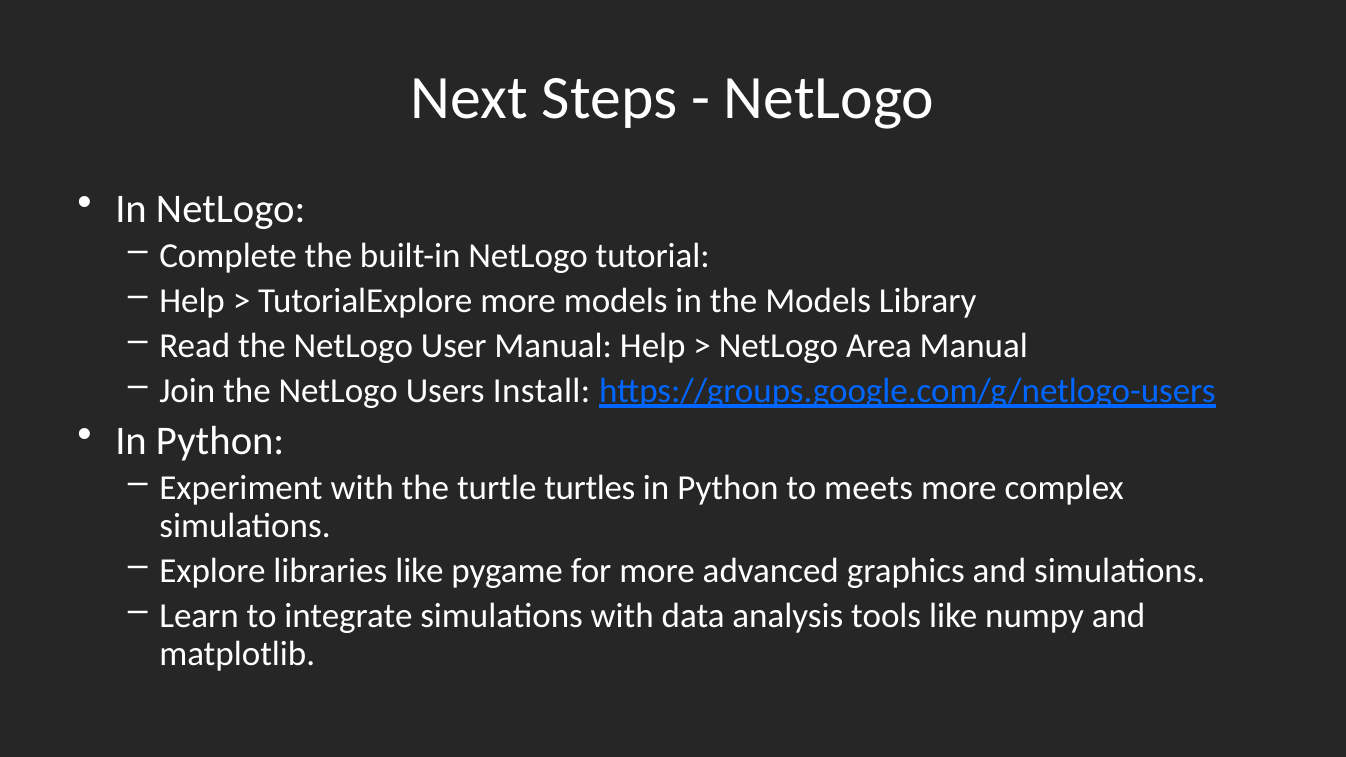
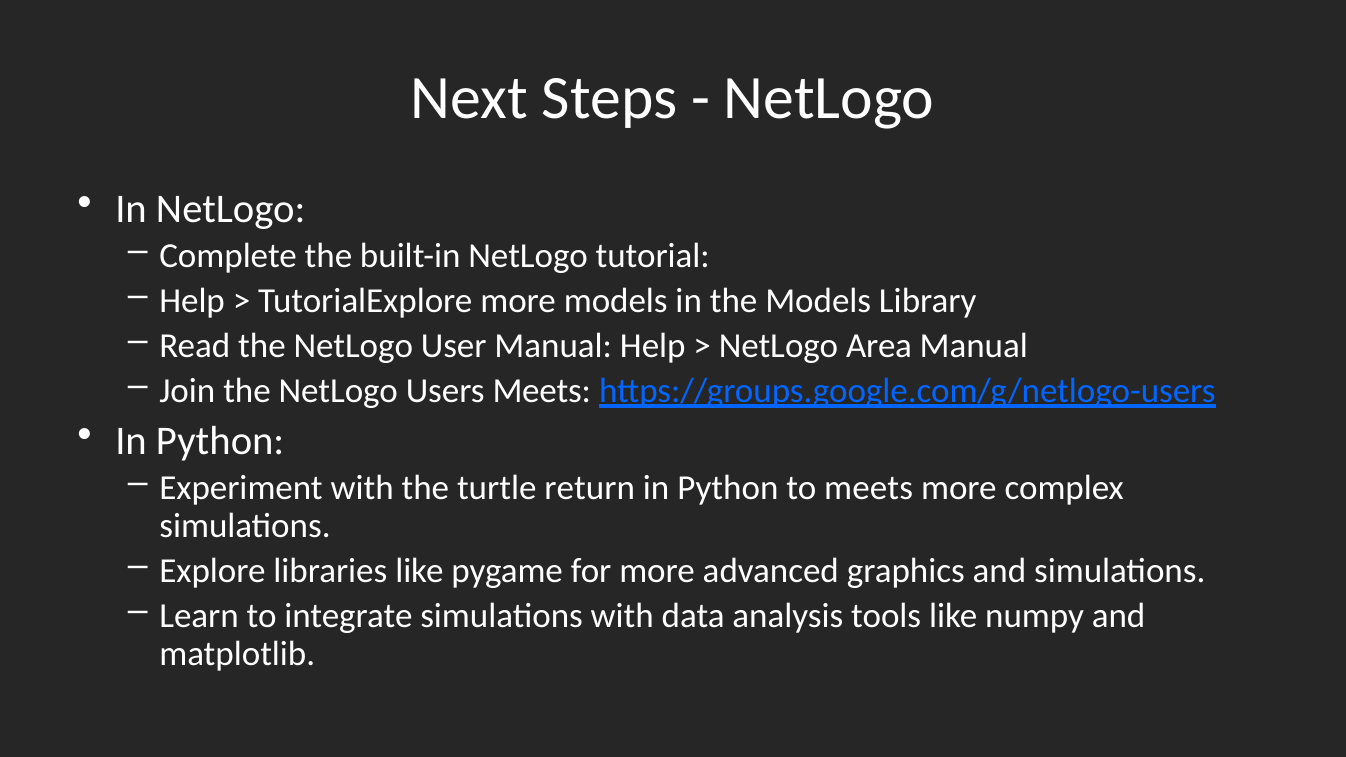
Users Install: Install -> Meets
turtles: turtles -> return
